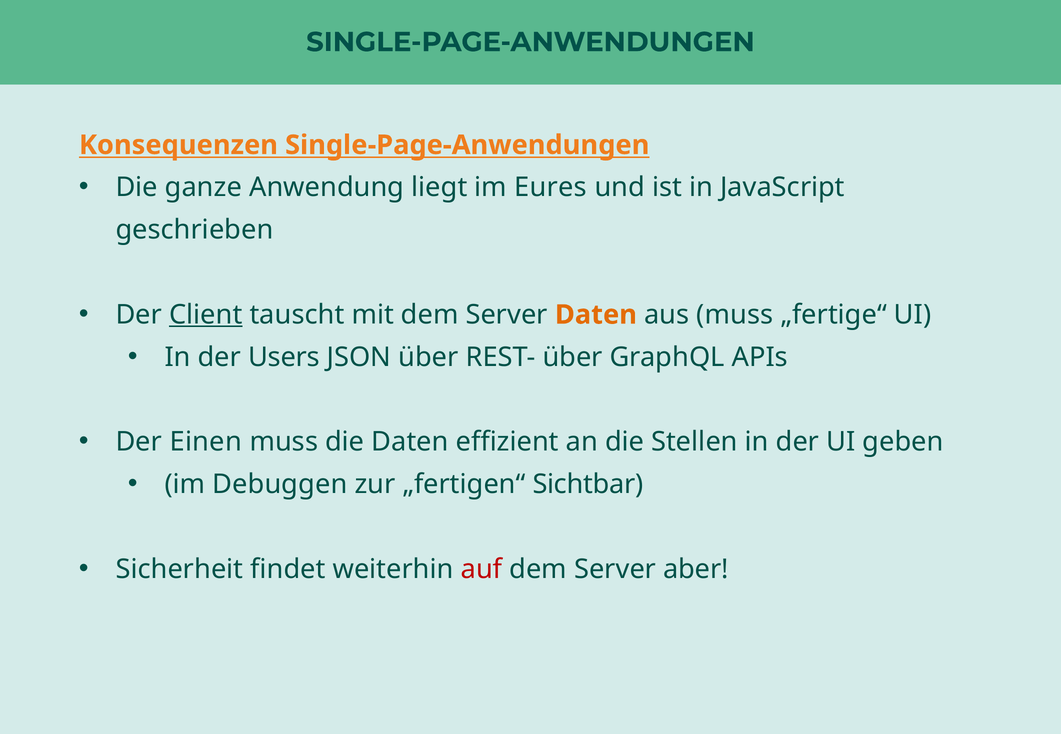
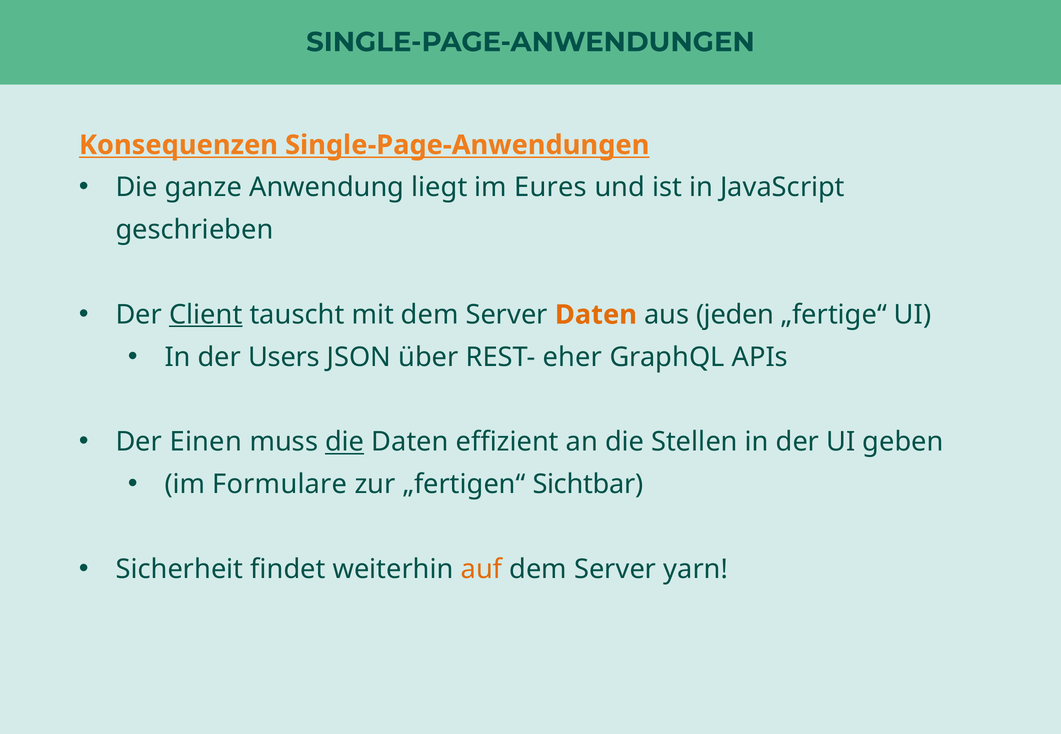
aus muss: muss -> jeden
REST- über: über -> eher
die at (345, 442) underline: none -> present
Debuggen: Debuggen -> Formulare
auf colour: red -> orange
aber: aber -> yarn
